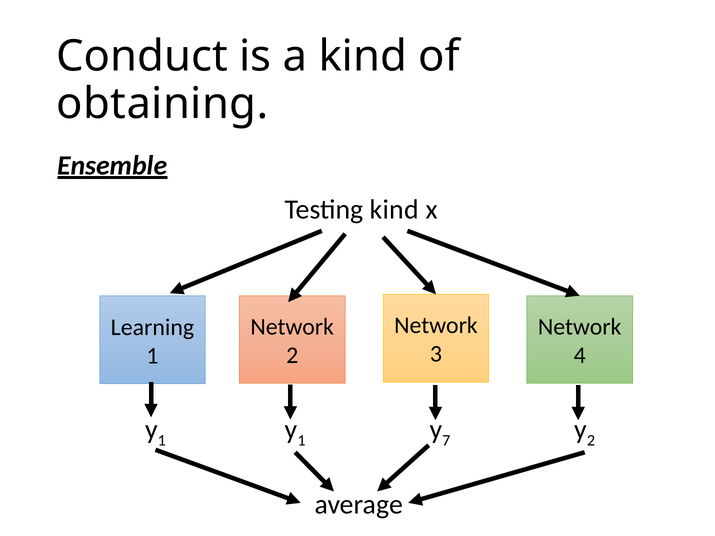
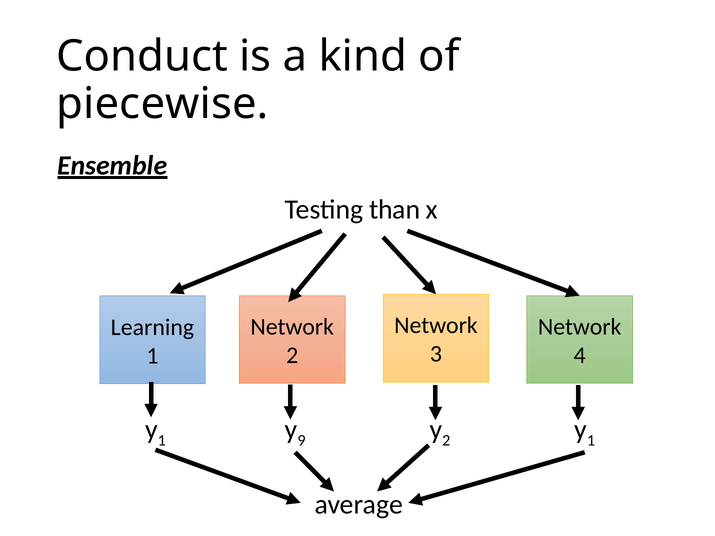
obtaining: obtaining -> piecewise
Testing kind: kind -> than
1 at (301, 441): 1 -> 9
7 at (446, 441): 7 -> 2
2 at (591, 441): 2 -> 1
